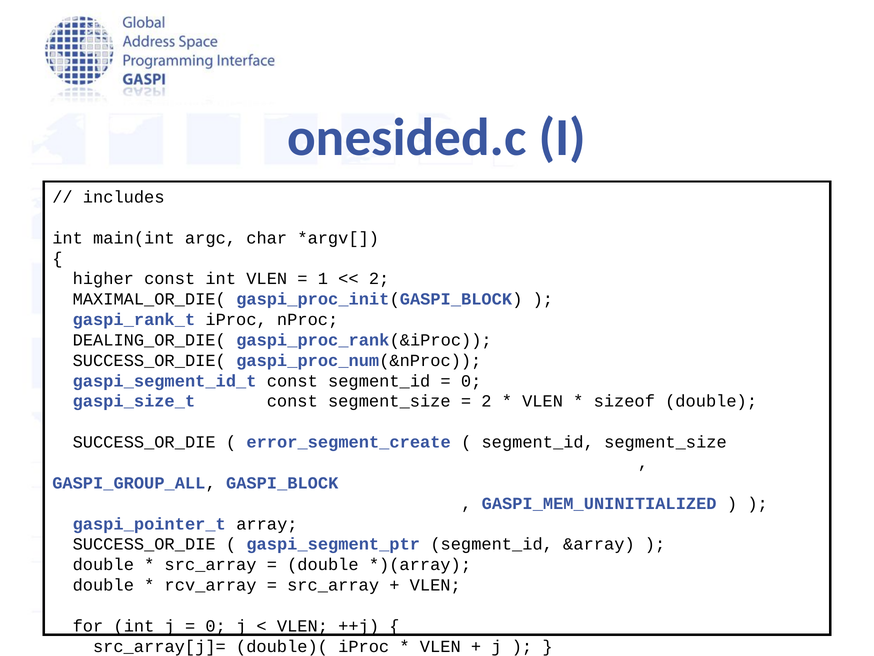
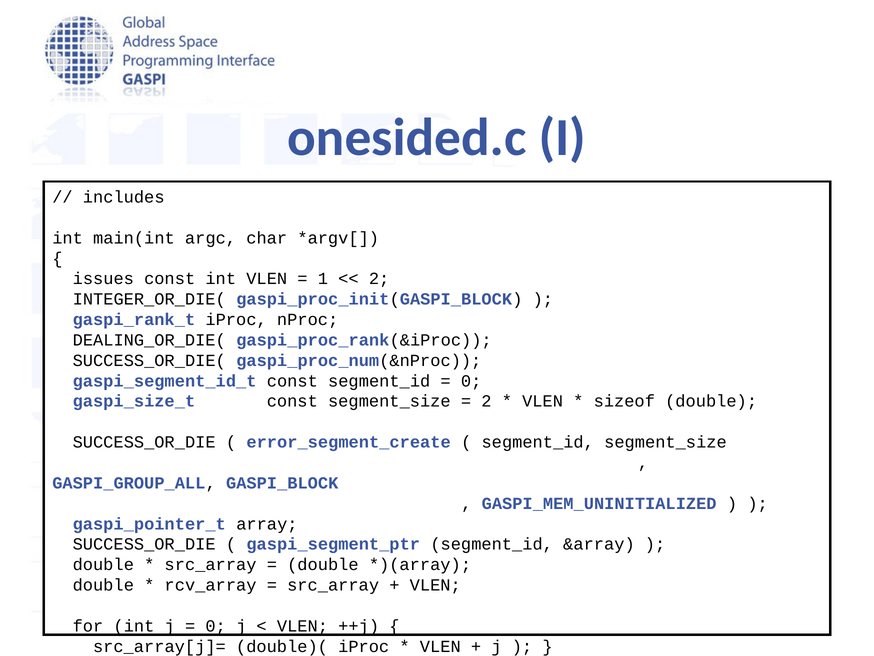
higher: higher -> issues
MAXIMAL_OR_DIE(: MAXIMAL_OR_DIE( -> INTEGER_OR_DIE(
